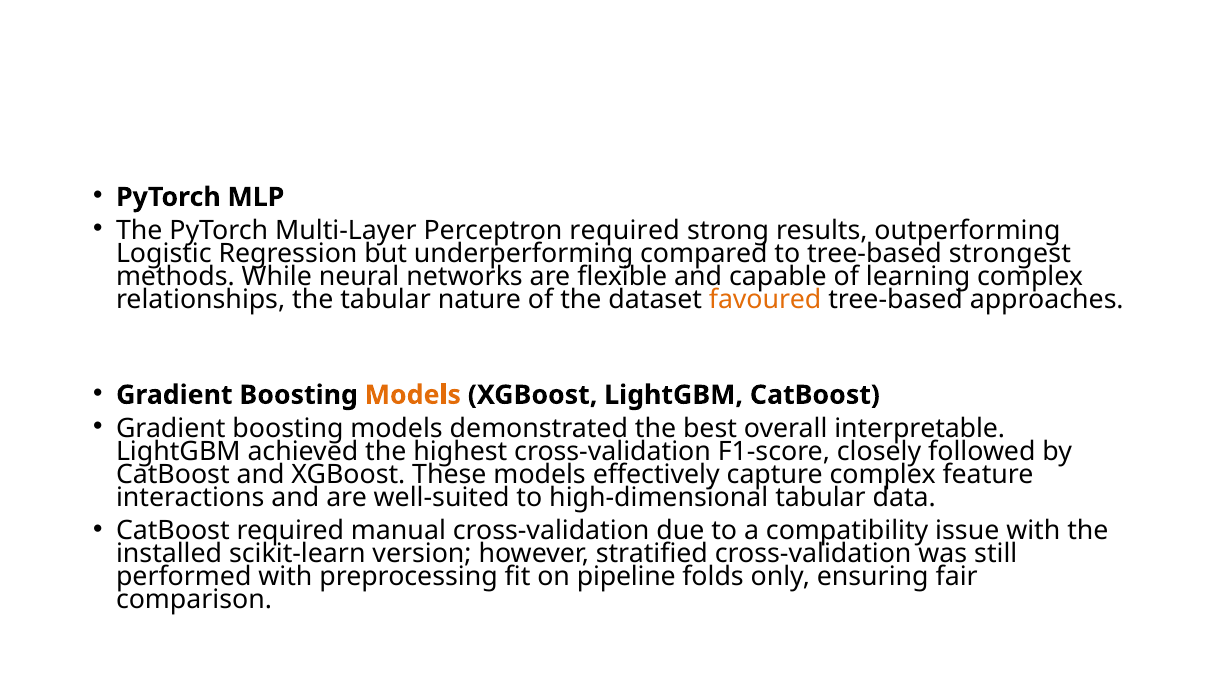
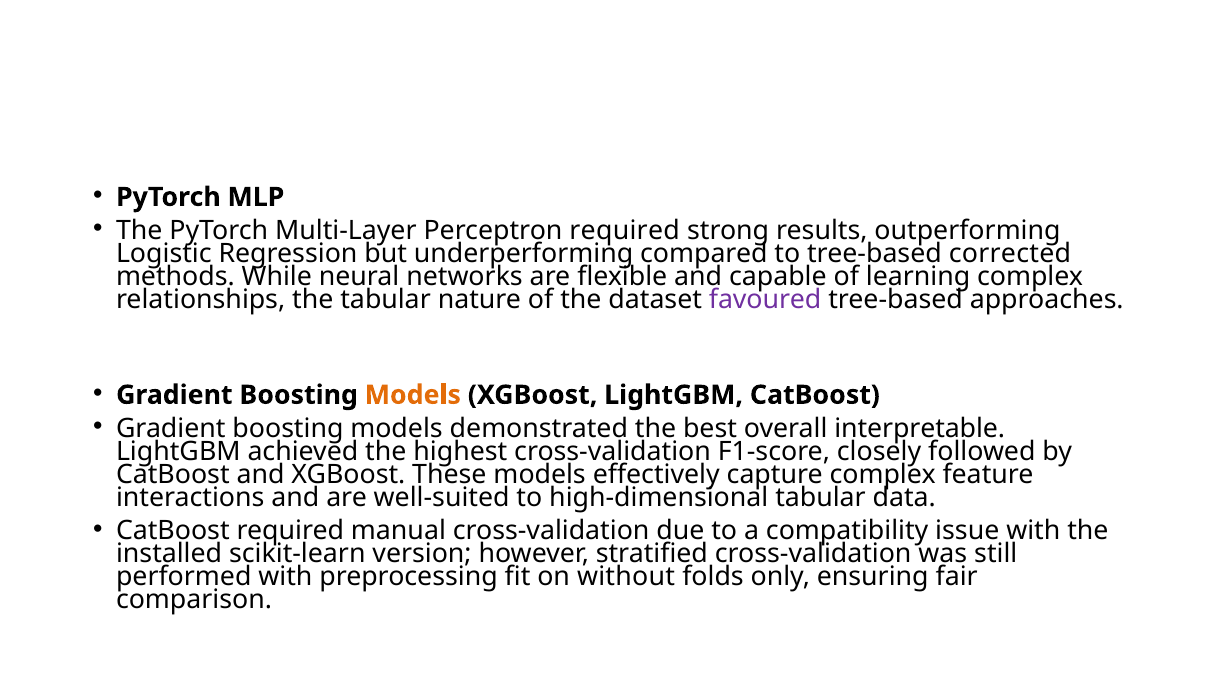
strongest: strongest -> corrected
favoured colour: orange -> purple
pipeline: pipeline -> without
